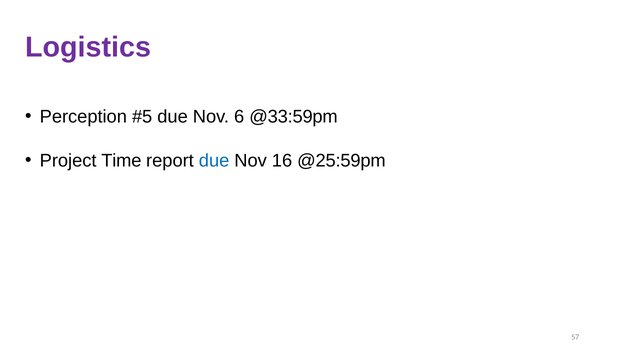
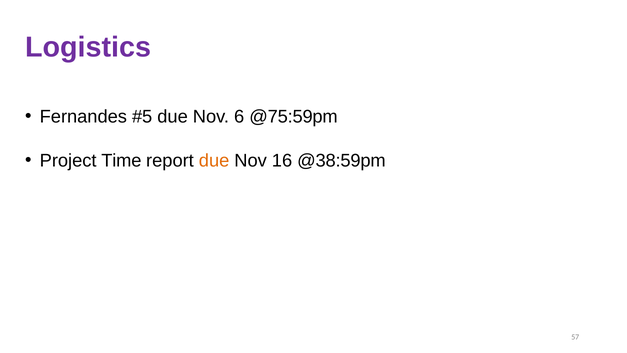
Perception: Perception -> Fernandes
@33:59pm: @33:59pm -> @75:59pm
due at (214, 161) colour: blue -> orange
@25:59pm: @25:59pm -> @38:59pm
